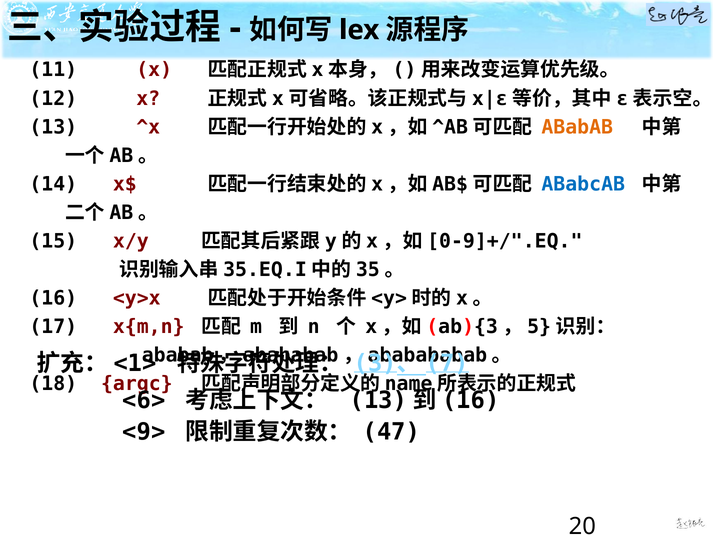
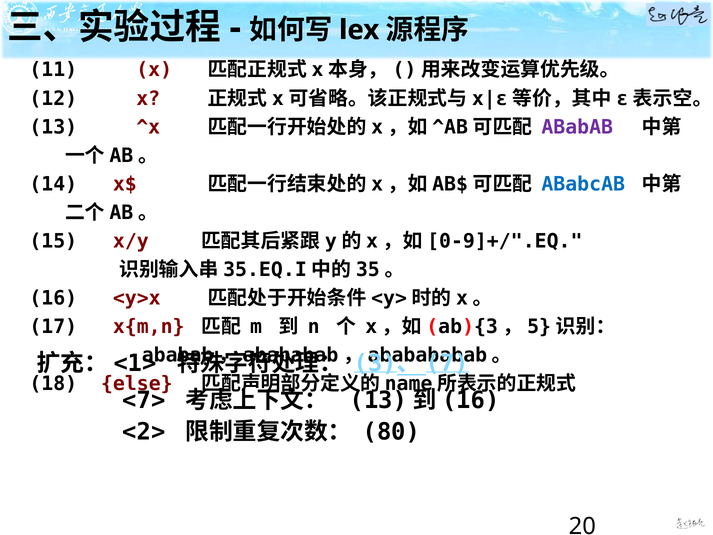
ABabAB colour: orange -> purple
argc: argc -> else
<6>: <6> -> <7>
<9>: <9> -> <2>
47: 47 -> 80
